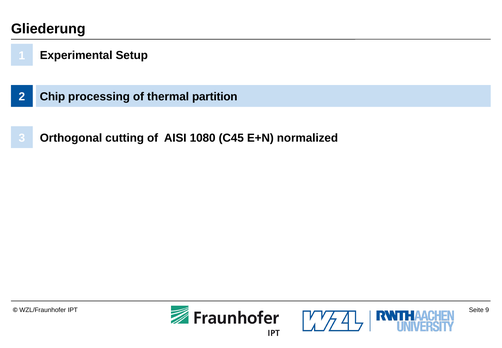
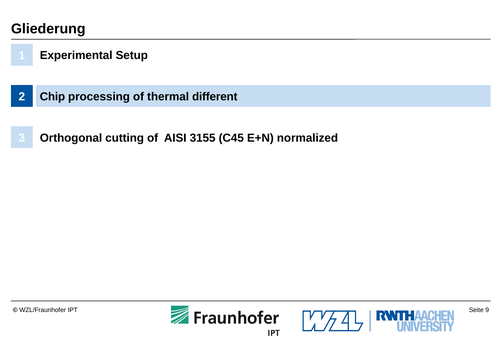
partition: partition -> different
1080: 1080 -> 3155
